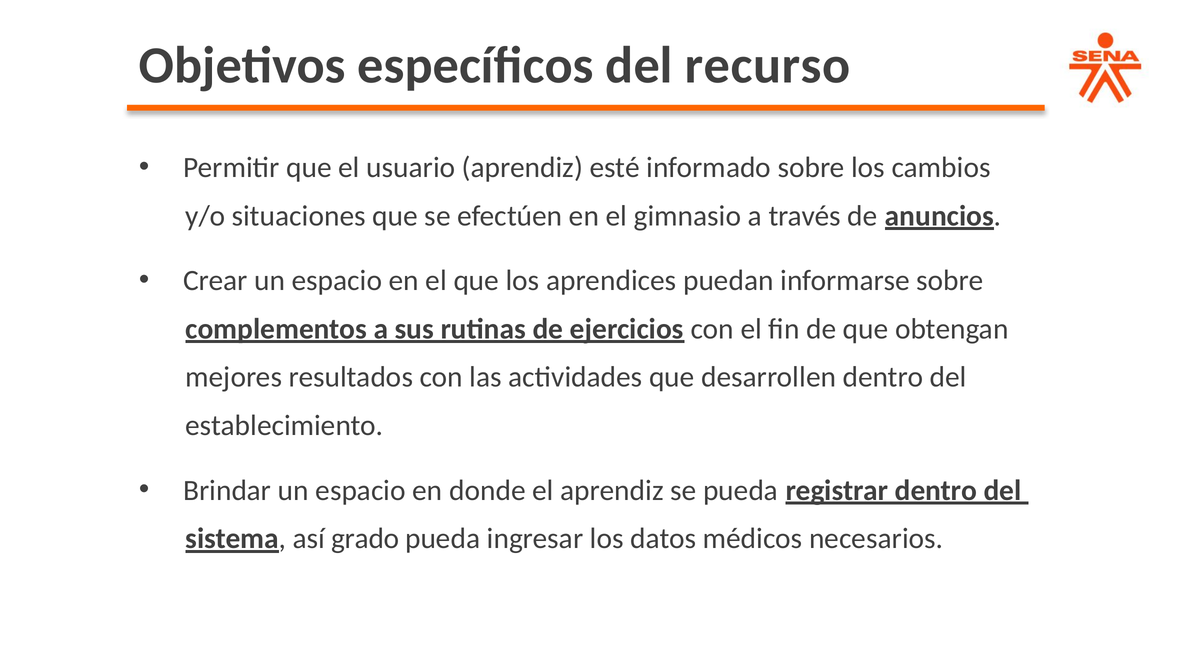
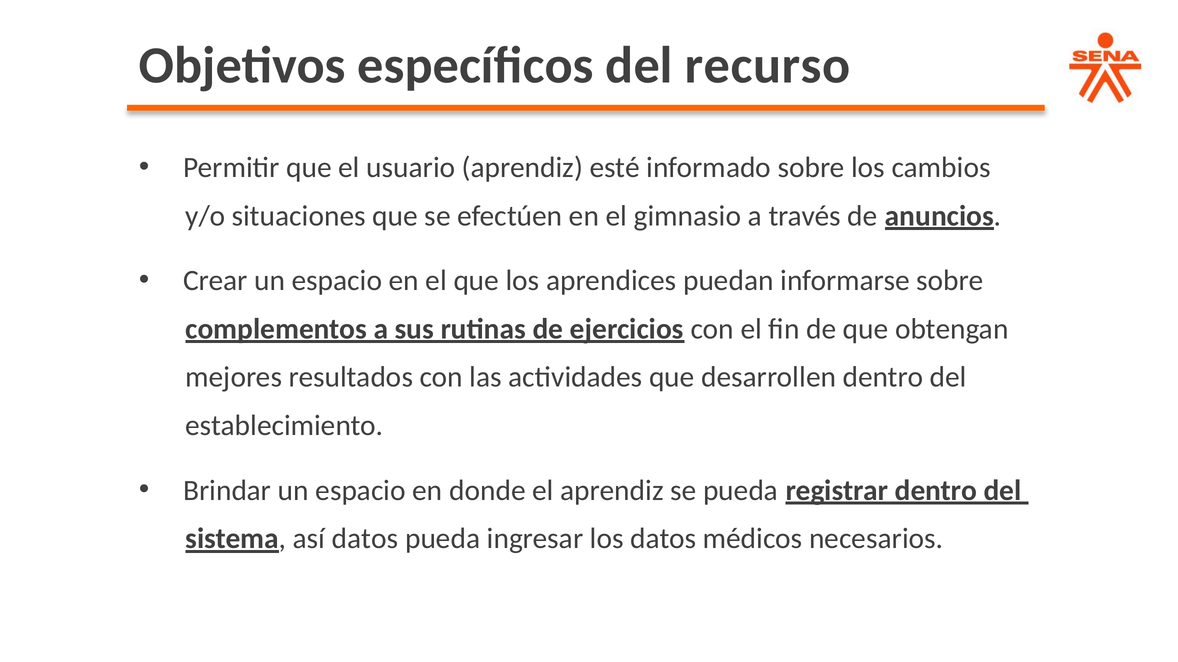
así grado: grado -> datos
